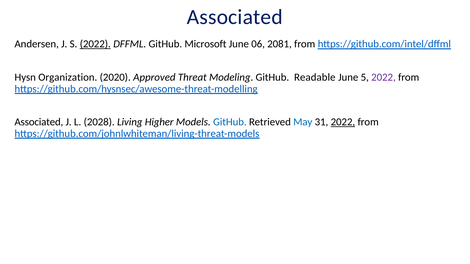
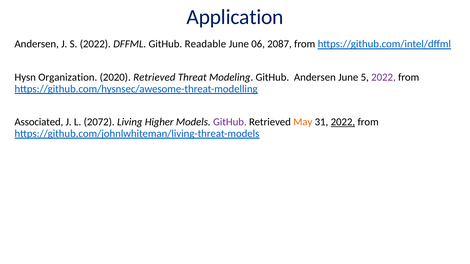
Associated at (235, 17): Associated -> Application
2022 at (95, 44) underline: present -> none
Microsoft: Microsoft -> Readable
2081: 2081 -> 2087
2020 Approved: Approved -> Retrieved
GitHub Readable: Readable -> Andersen
2028: 2028 -> 2072
GitHub at (230, 122) colour: blue -> purple
May colour: blue -> orange
